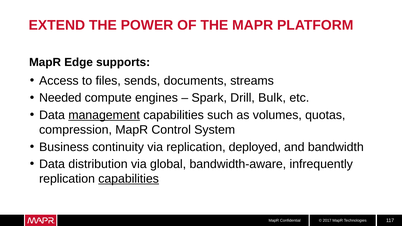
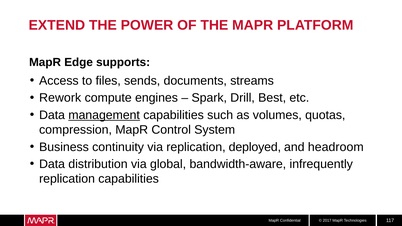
Needed: Needed -> Rework
Bulk: Bulk -> Best
bandwidth: bandwidth -> headroom
capabilities at (129, 179) underline: present -> none
